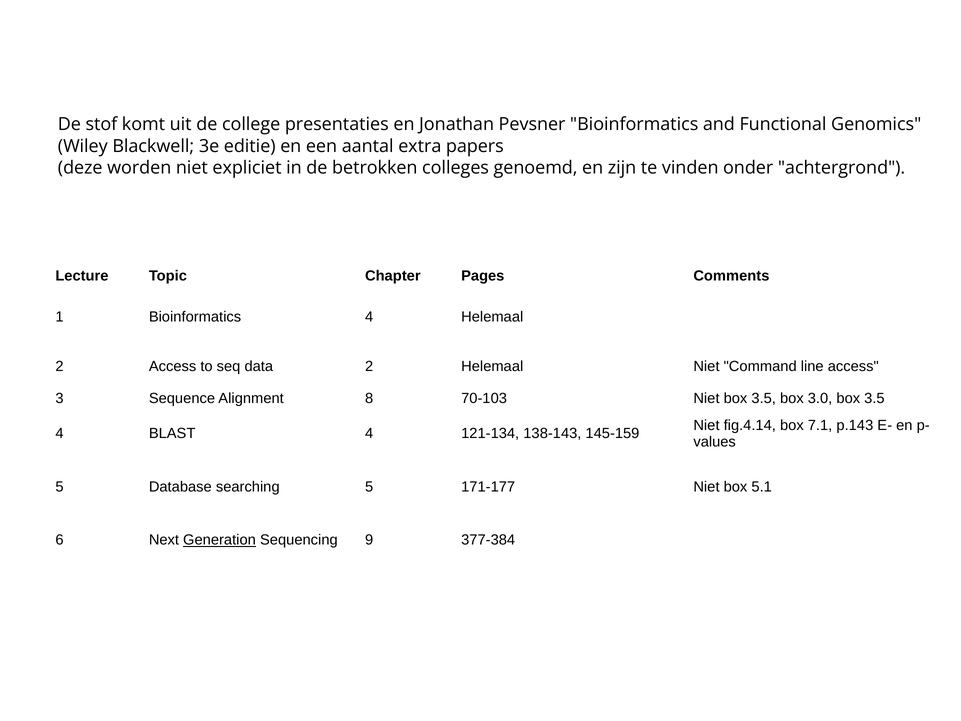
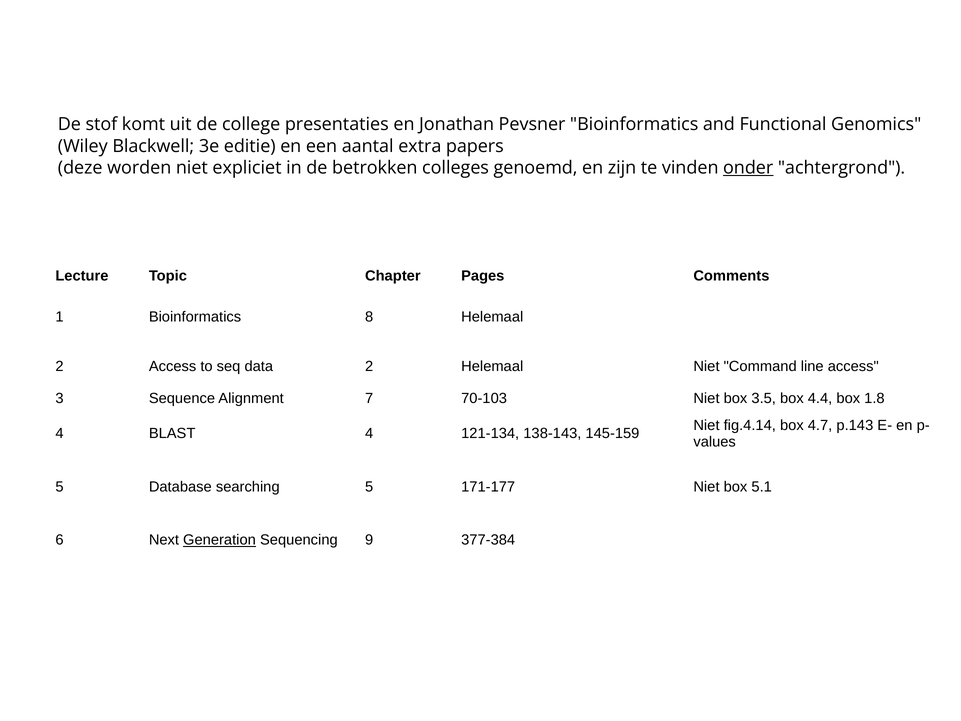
onder underline: none -> present
Bioinformatics 4: 4 -> 8
8: 8 -> 7
3.0: 3.0 -> 4.4
3.5 at (874, 398): 3.5 -> 1.8
7.1: 7.1 -> 4.7
